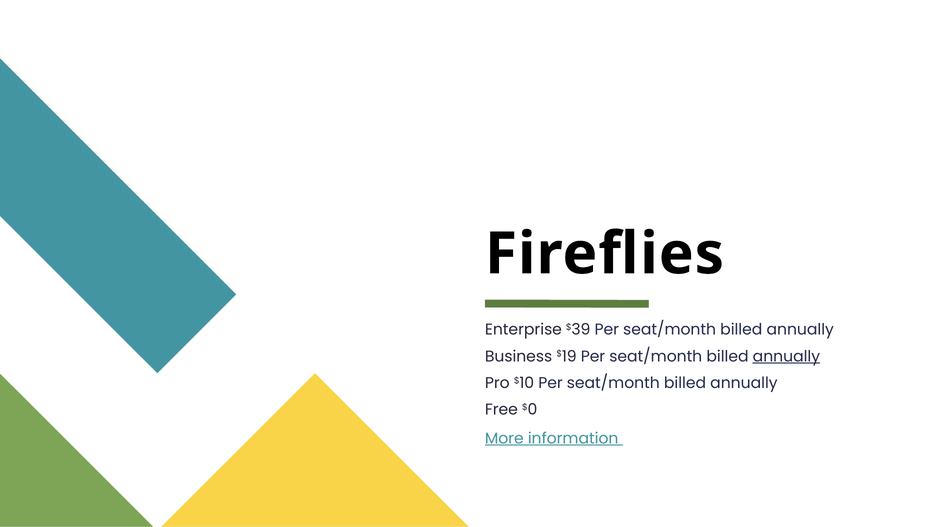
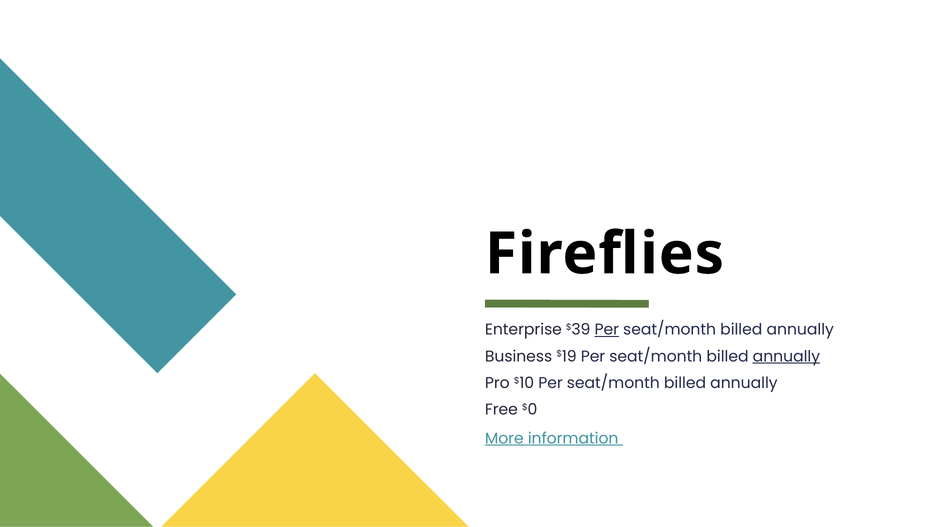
Per at (607, 330) underline: none -> present
